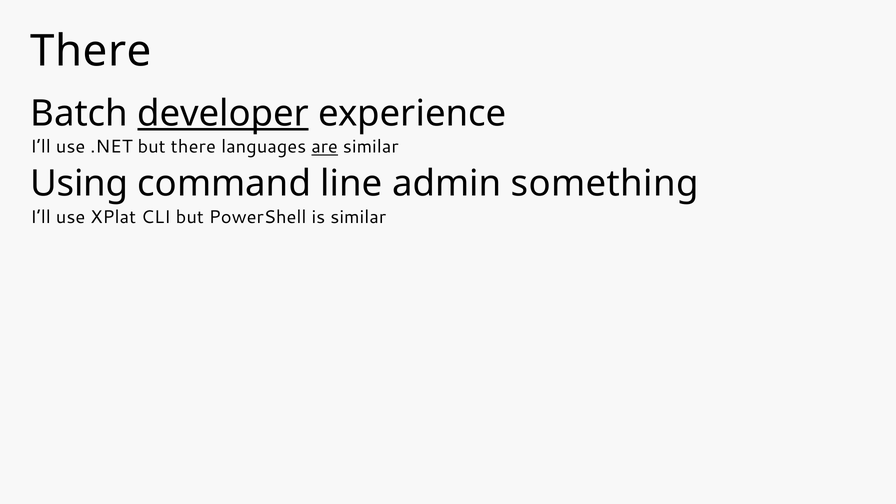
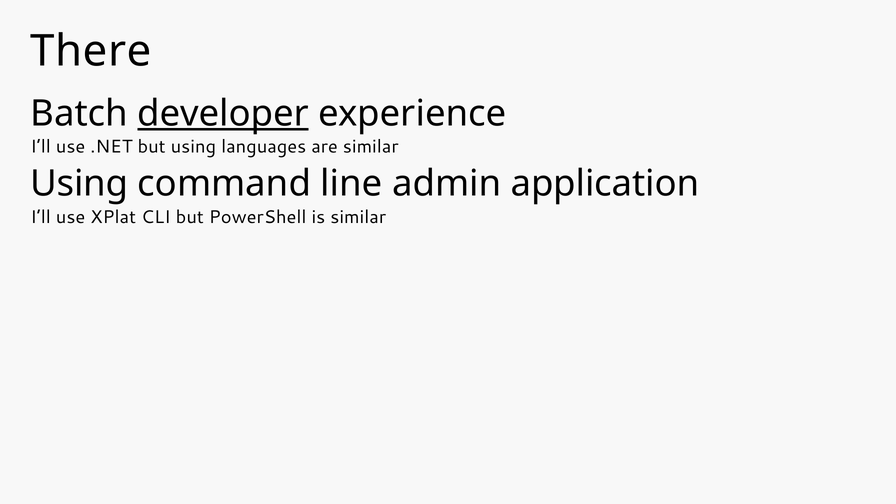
but there: there -> using
are underline: present -> none
something: something -> application
